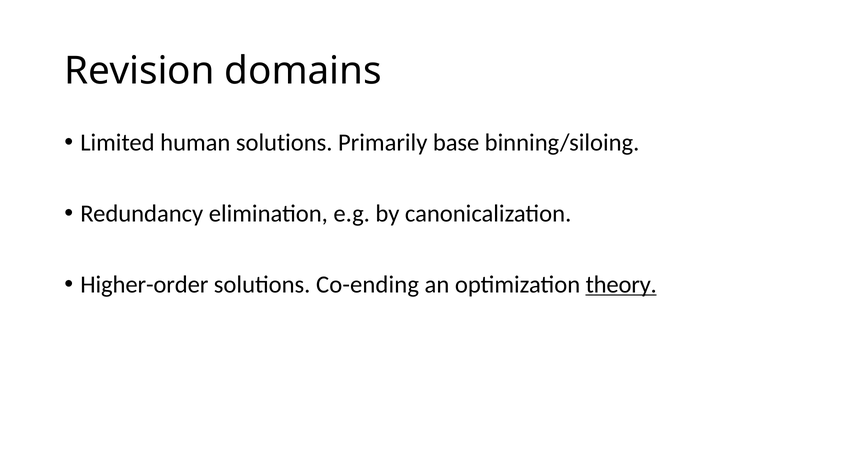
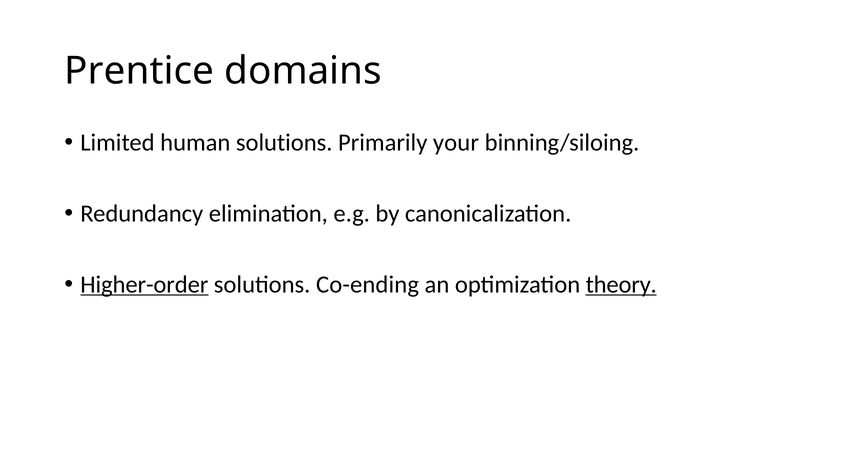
Revision: Revision -> Prentice
base: base -> your
Higher-order underline: none -> present
